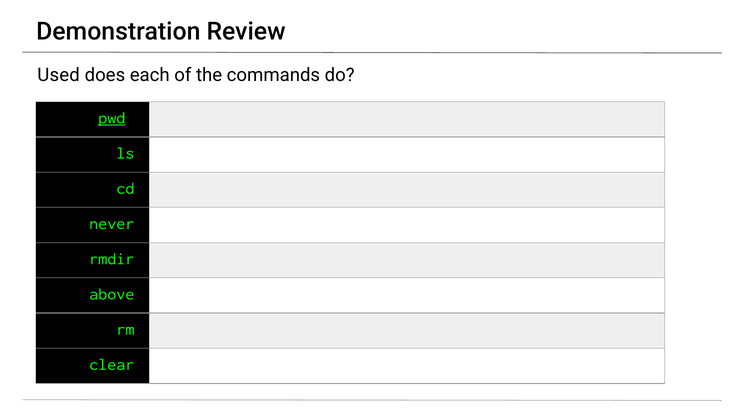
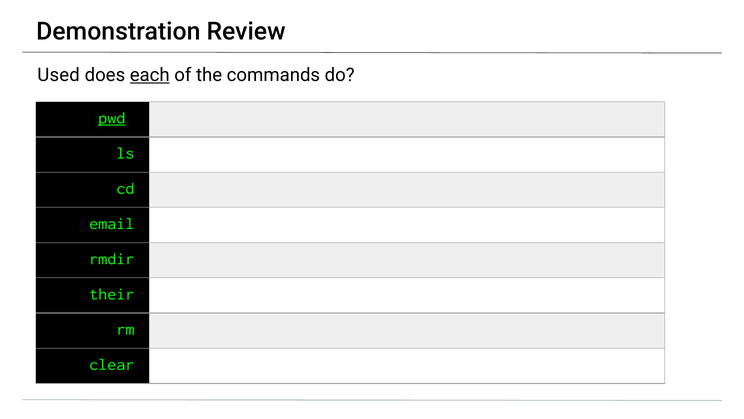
each underline: none -> present
never: never -> email
above: above -> their
